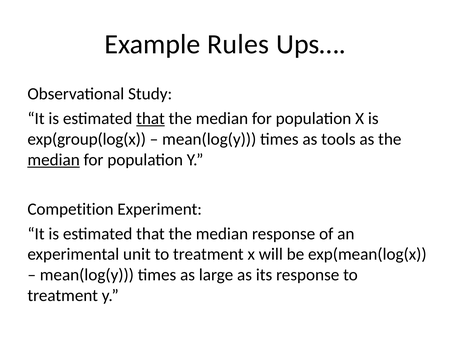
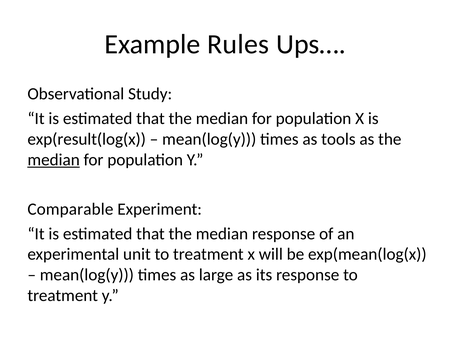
that at (151, 118) underline: present -> none
exp(group(log(x: exp(group(log(x -> exp(result(log(x
Competition: Competition -> Comparable
